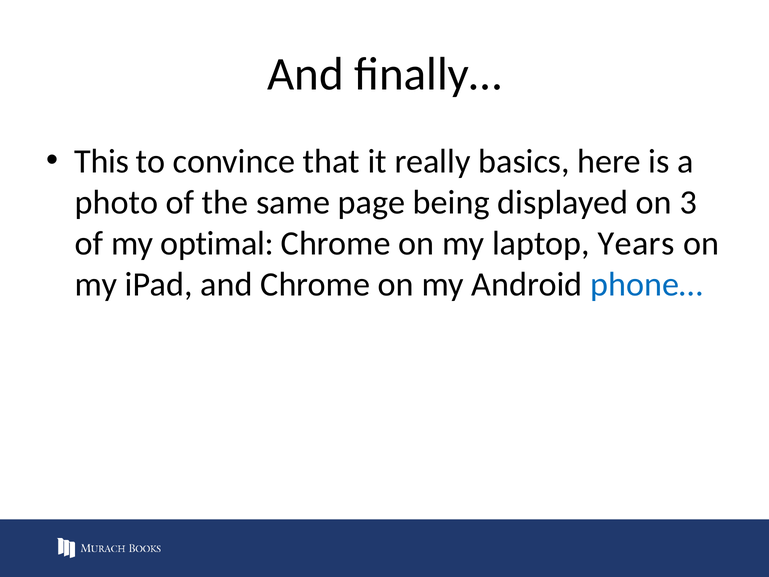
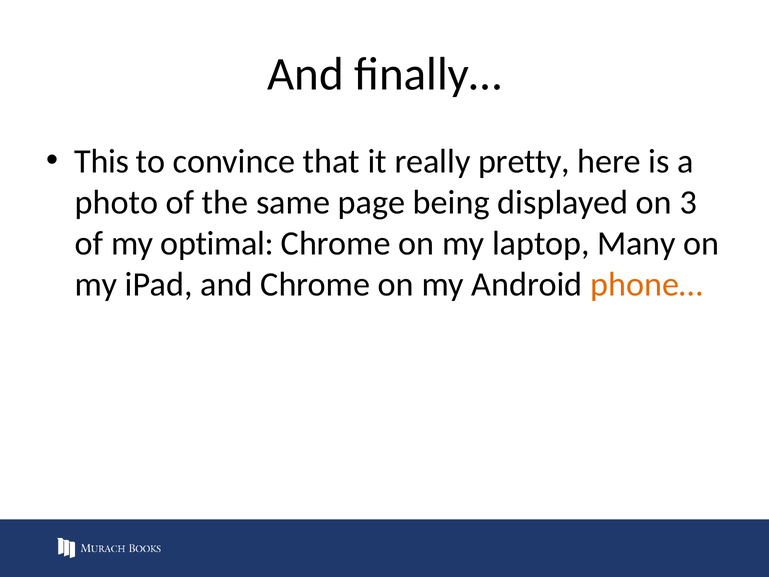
basics: basics -> pretty
Years: Years -> Many
phone… colour: blue -> orange
